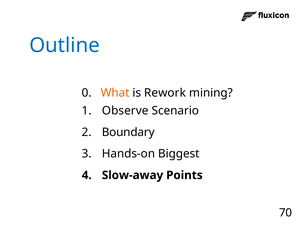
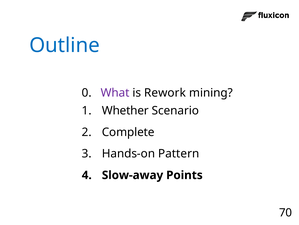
What colour: orange -> purple
Observe: Observe -> Whether
Boundary: Boundary -> Complete
Biggest: Biggest -> Pattern
